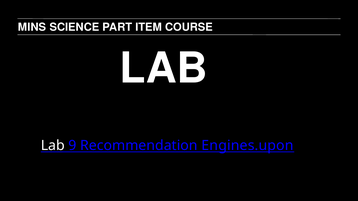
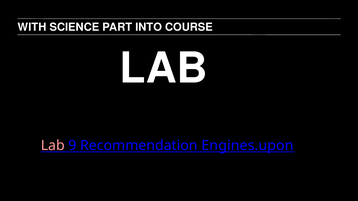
MINS: MINS -> WITH
ITEM: ITEM -> INTO
Lab at (53, 146) colour: white -> pink
